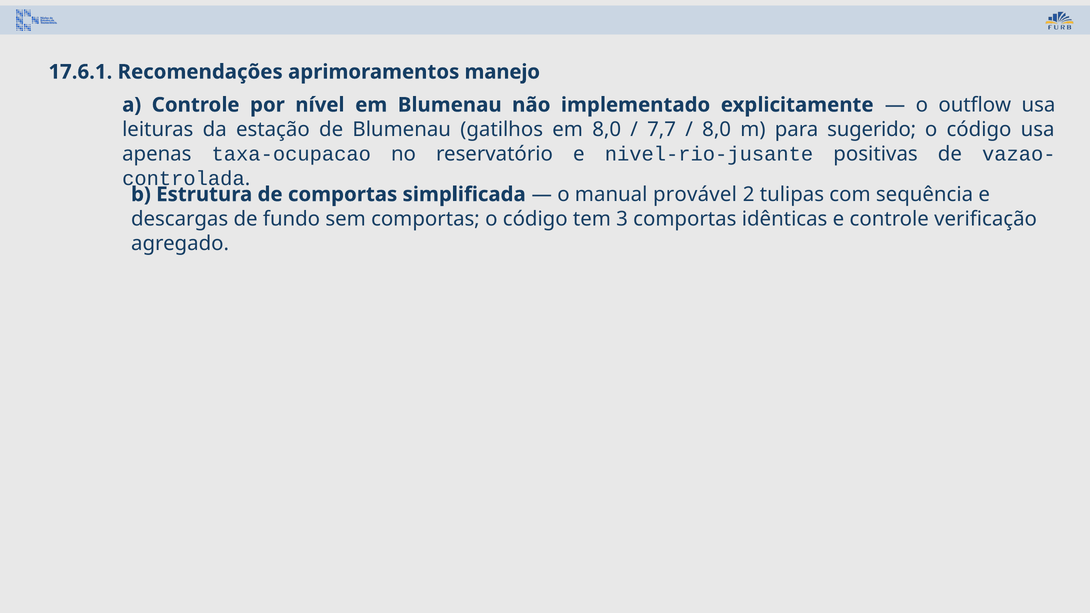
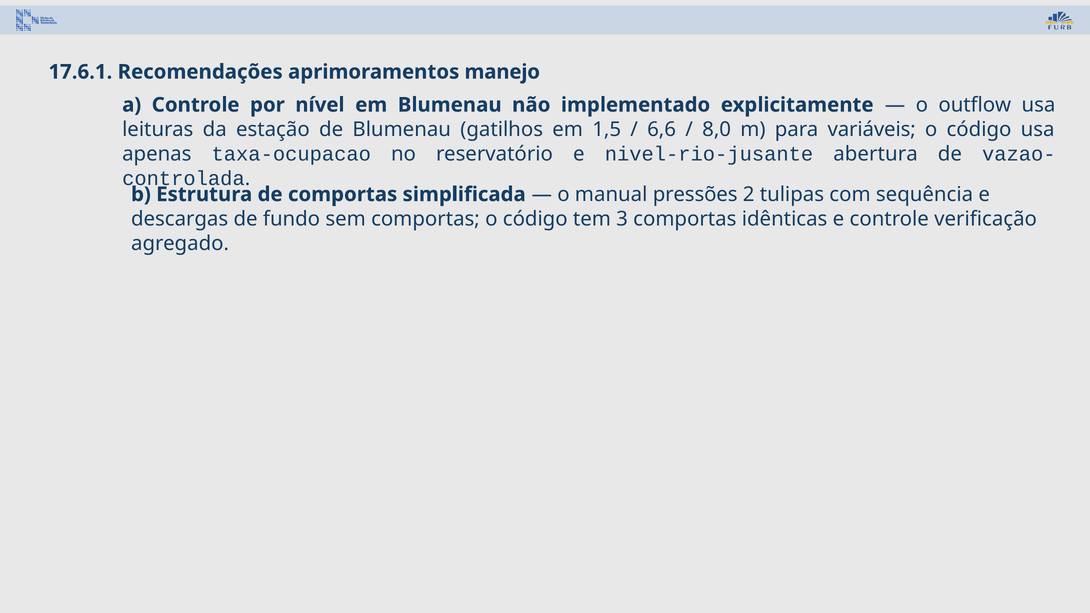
em 8,0: 8,0 -> 1,5
7,7: 7,7 -> 6,6
sugerido: sugerido -> variáveis
positivas: positivas -> abertura
provável: provável -> pressões
